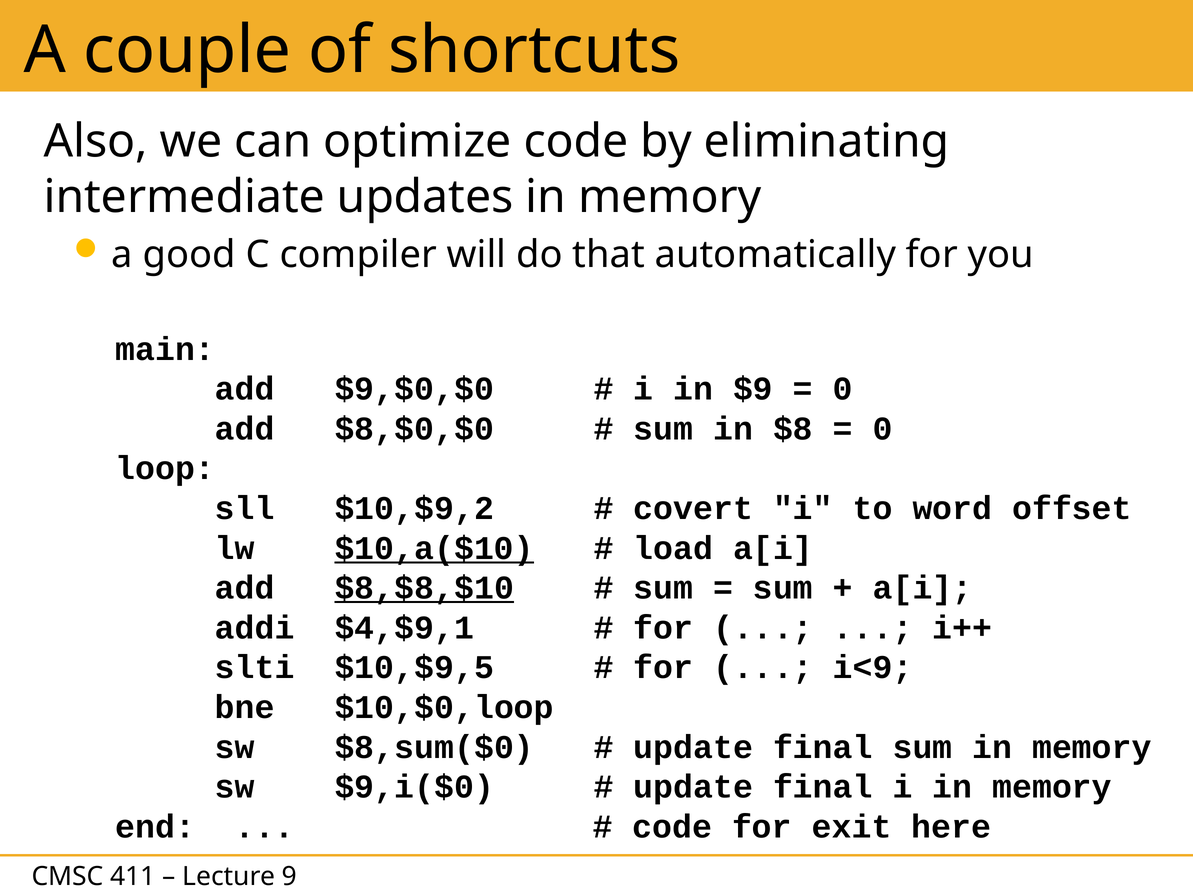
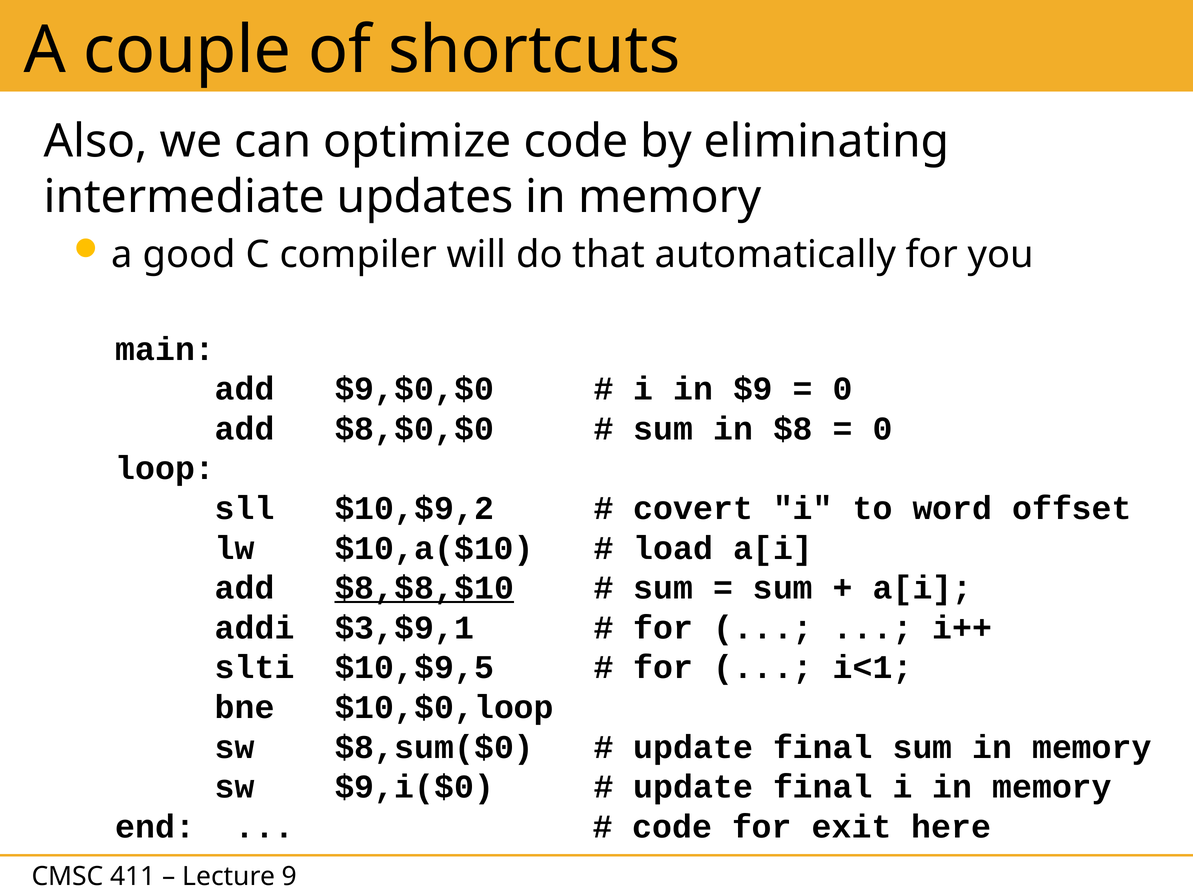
$10,a($10 underline: present -> none
$4,$9,1: $4,$9,1 -> $3,$9,1
i<9: i<9 -> i<1
